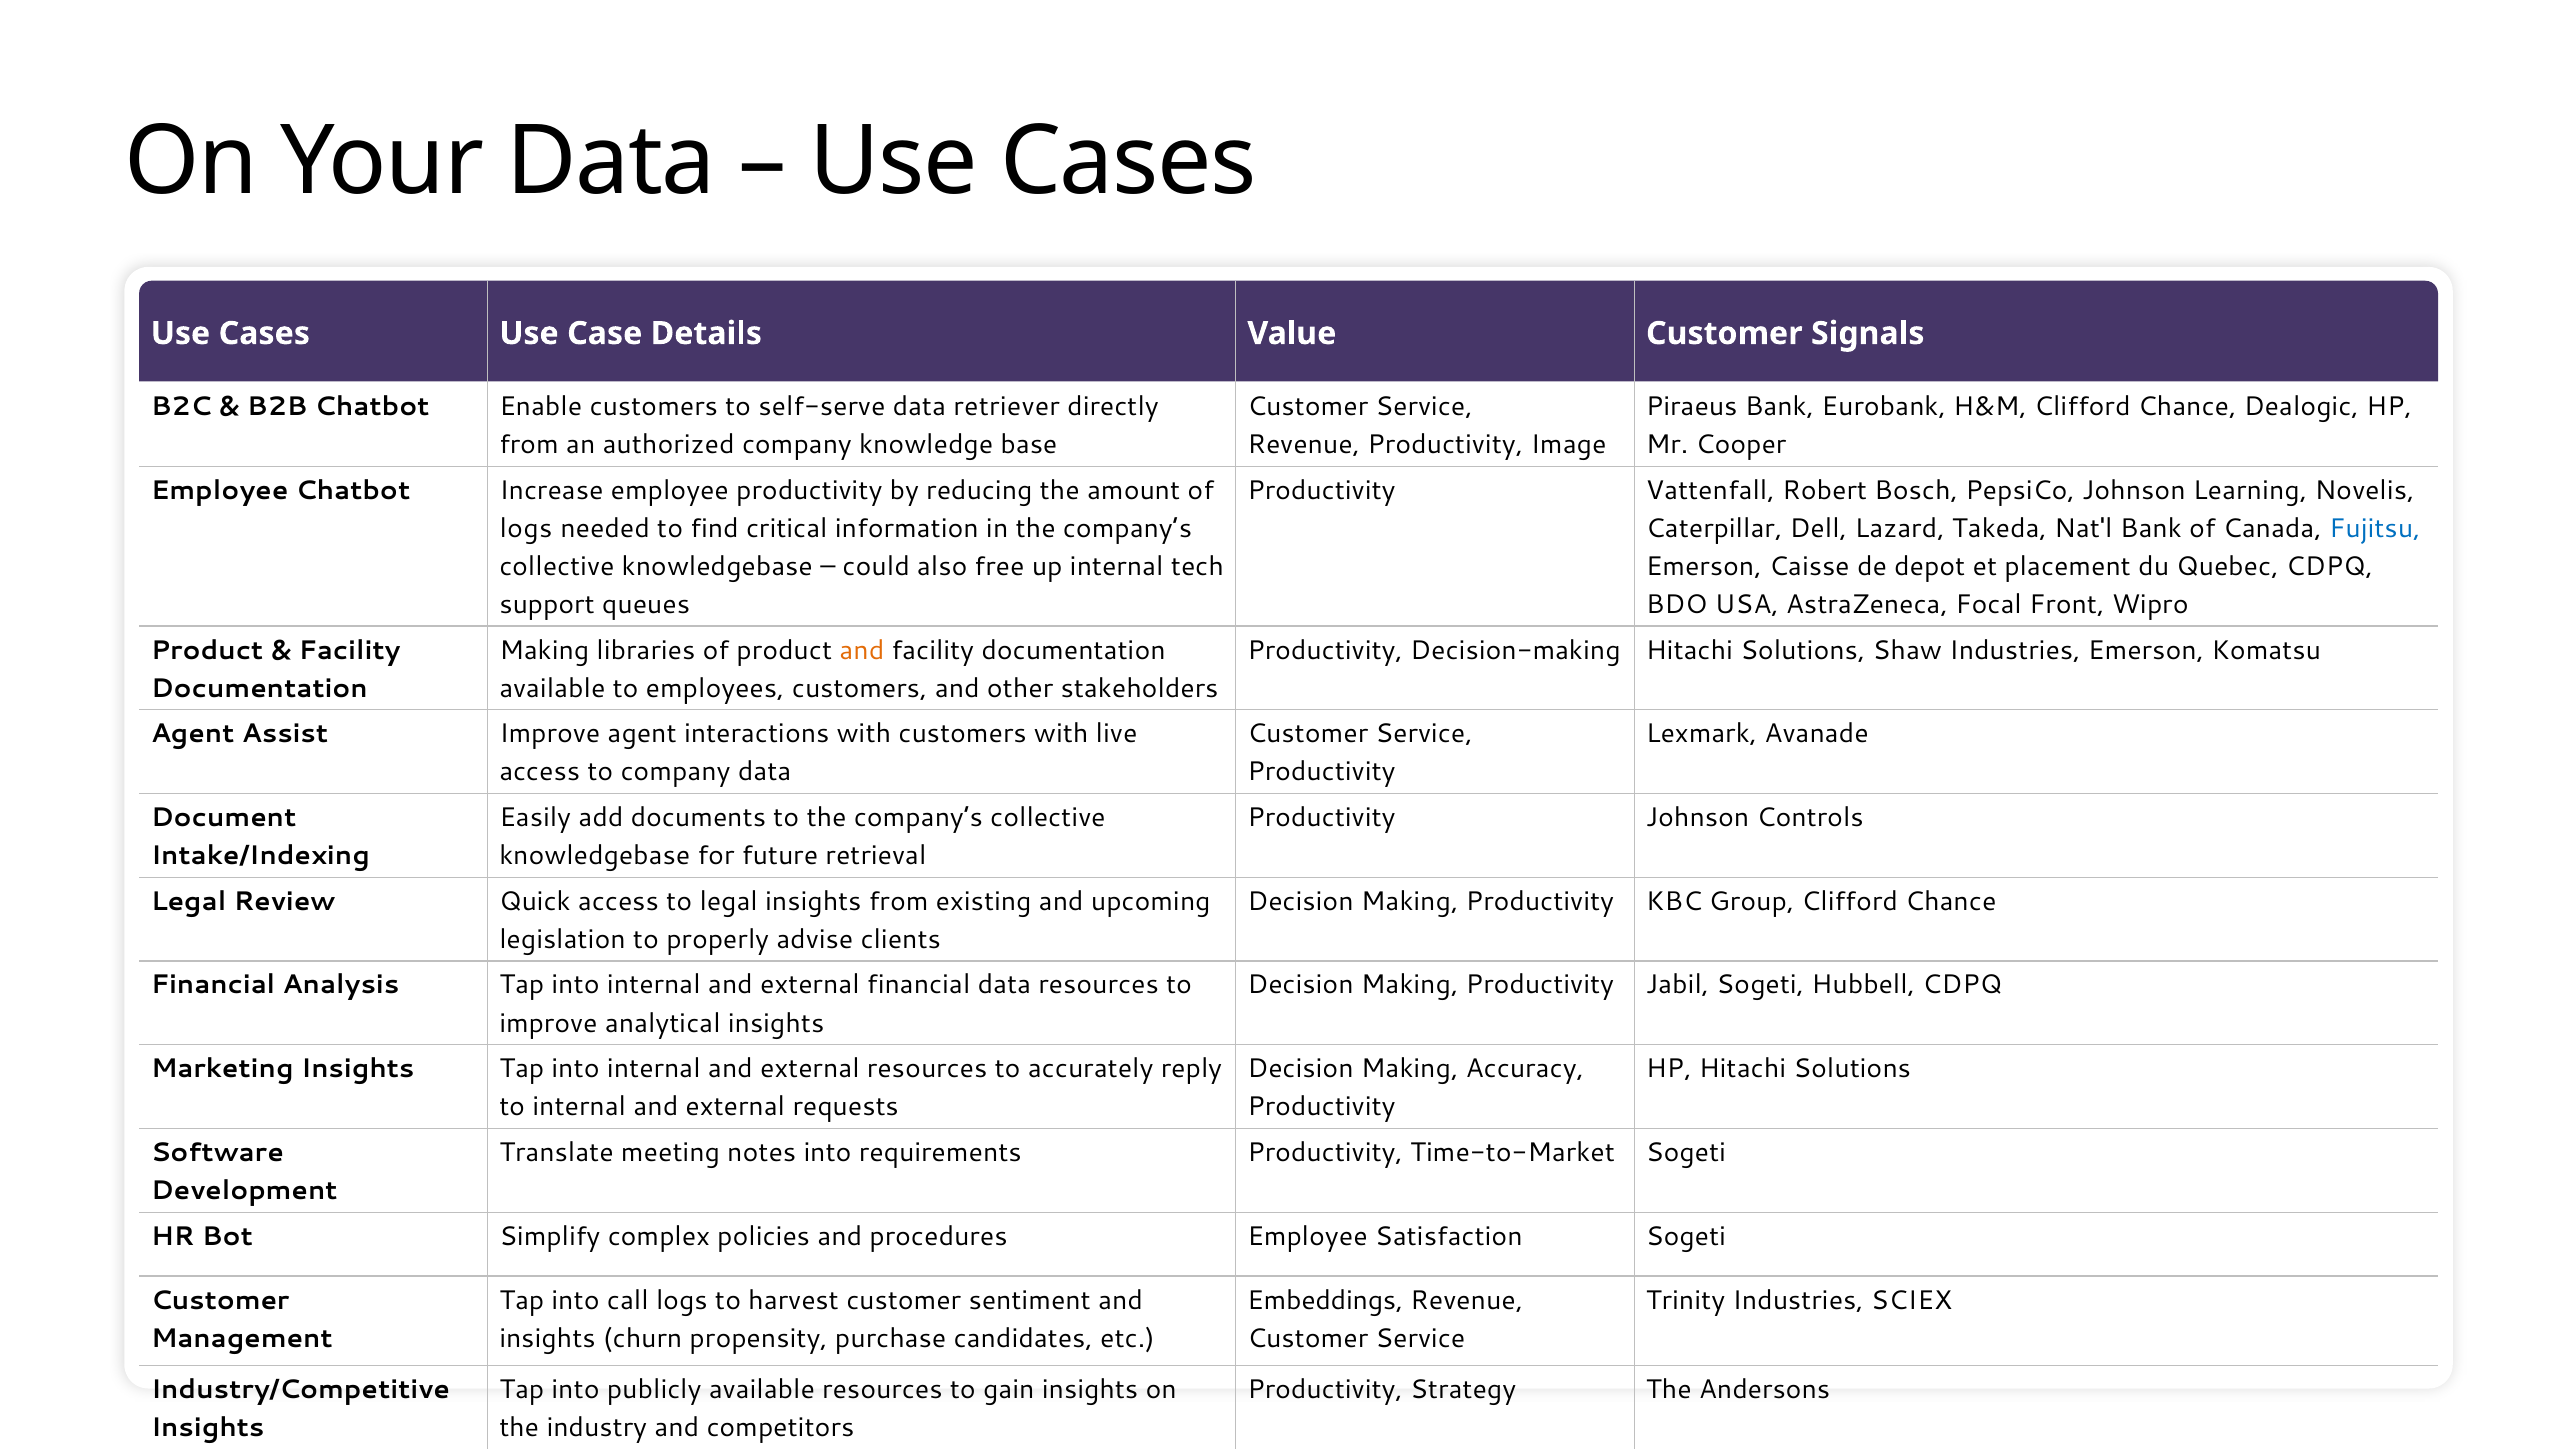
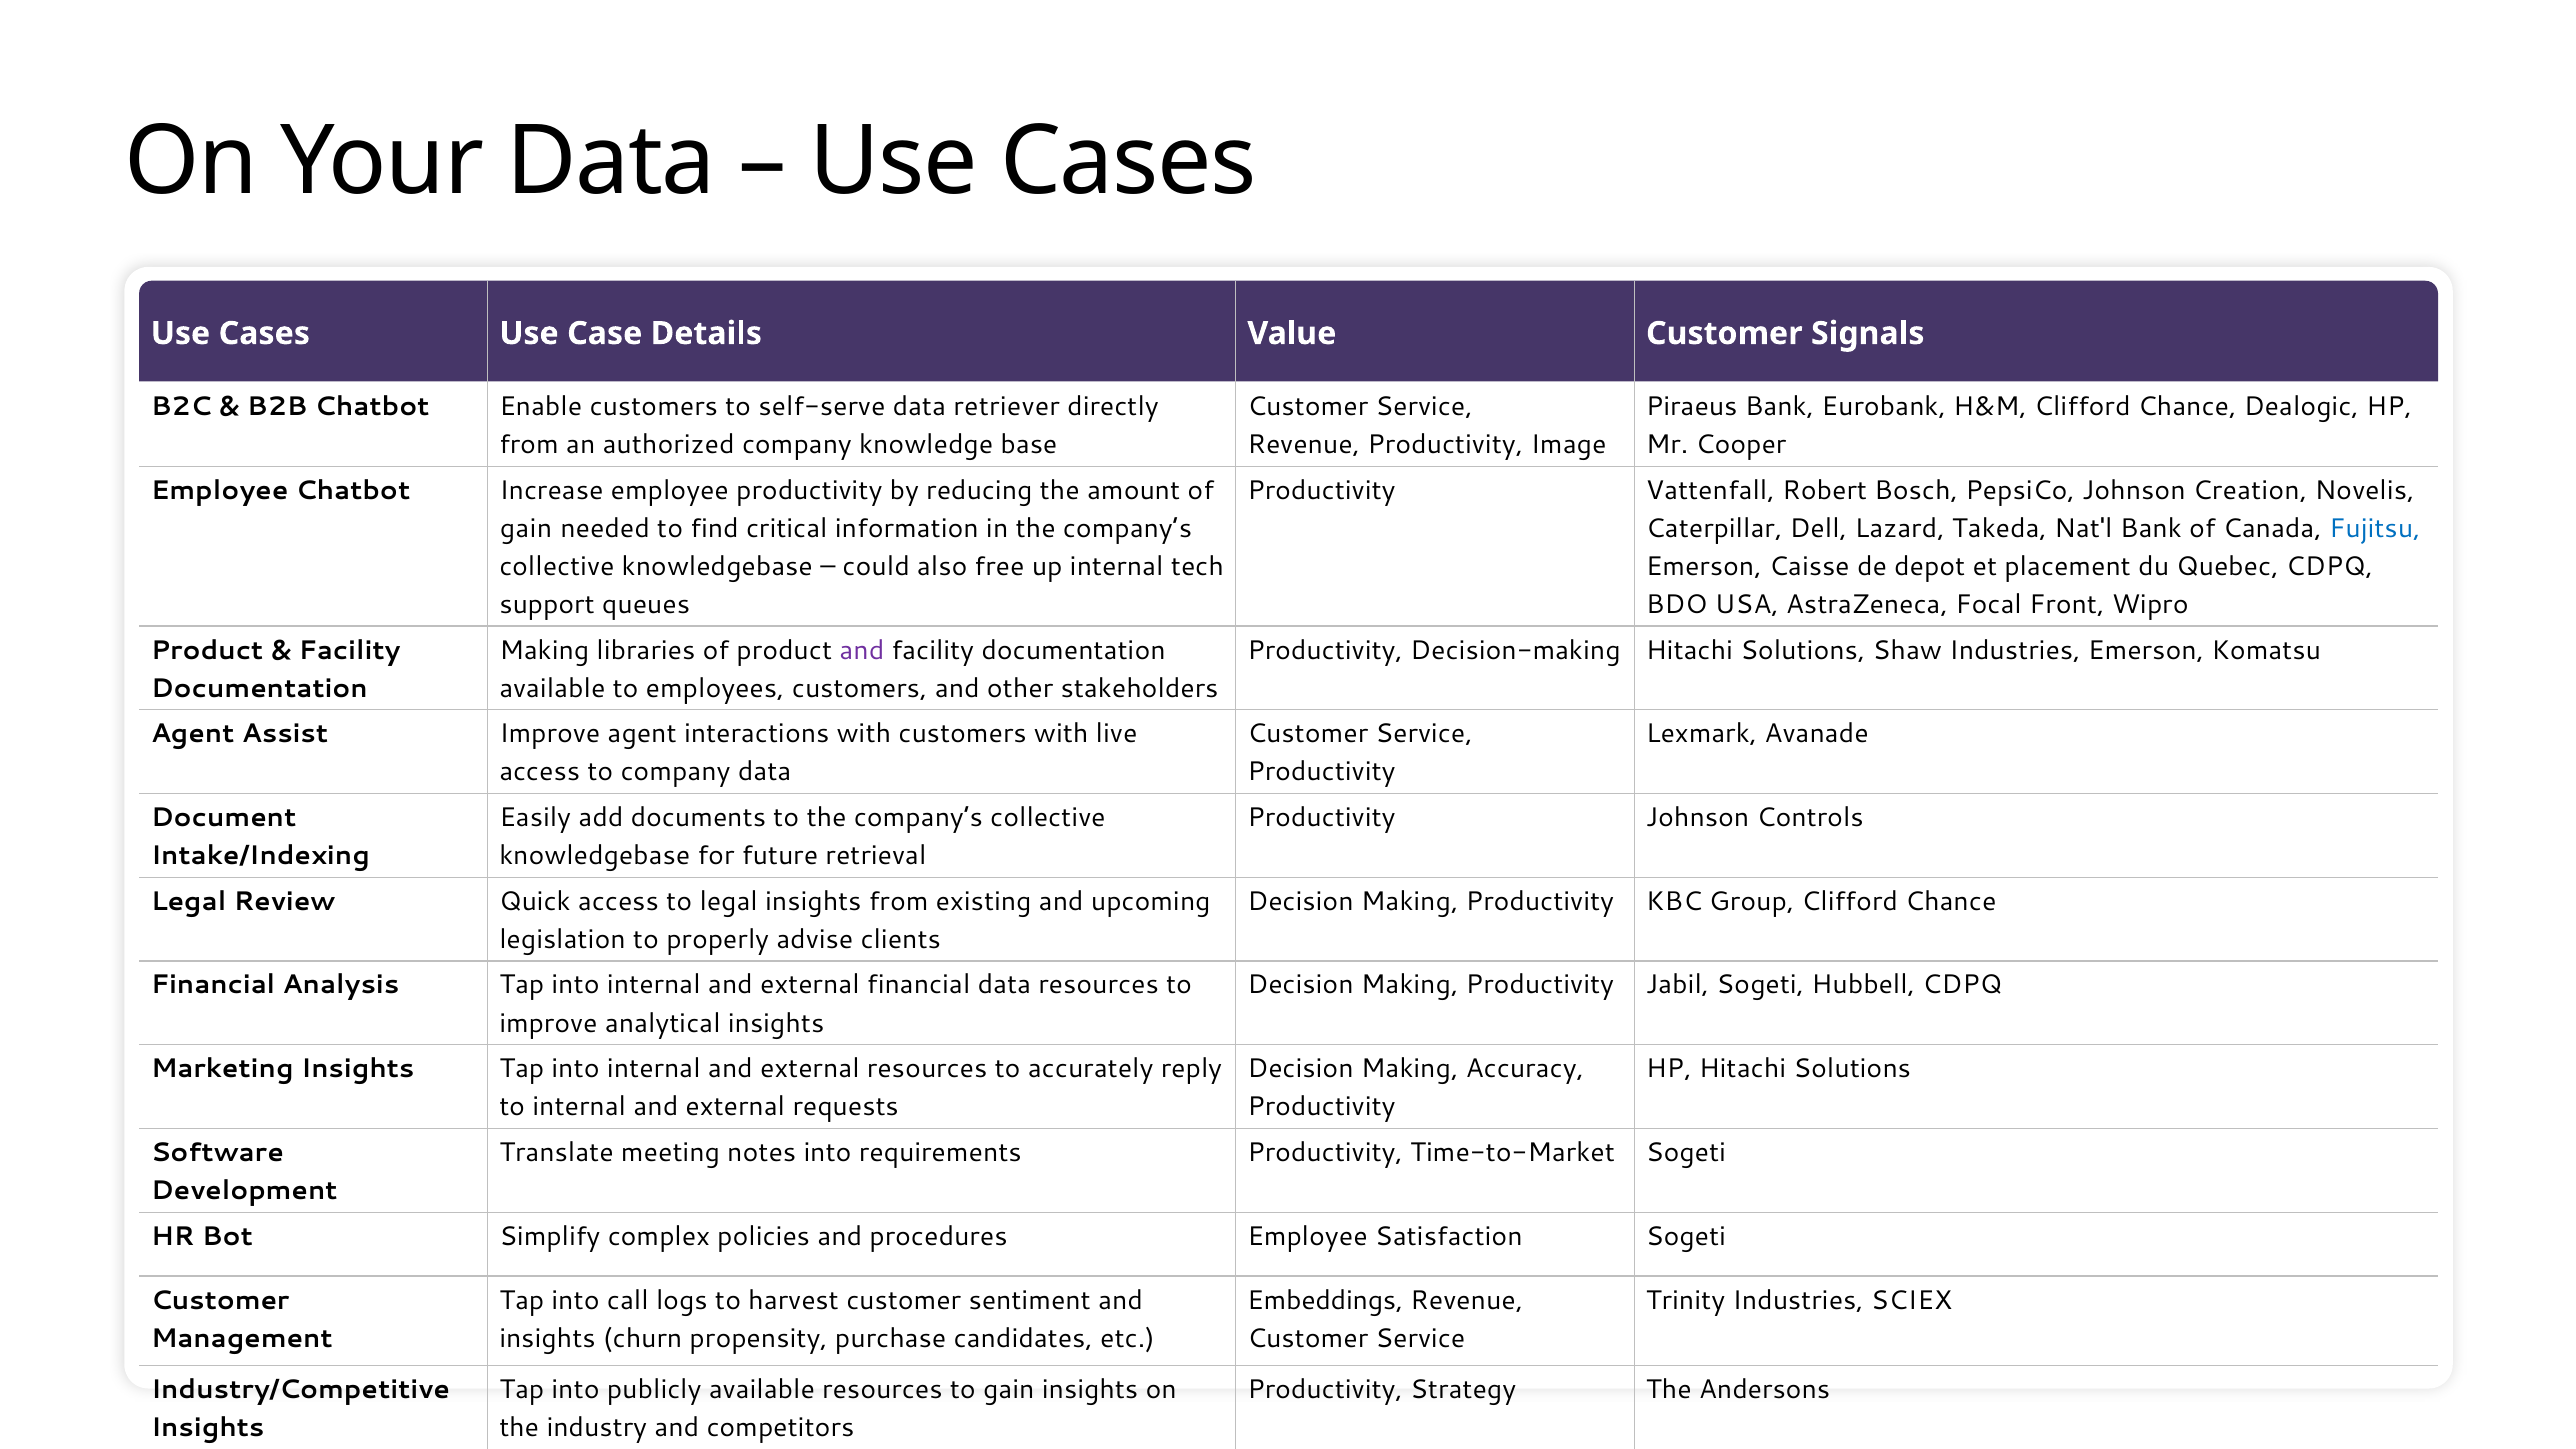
Learning: Learning -> Creation
logs at (526, 528): logs -> gain
and at (862, 650) colour: orange -> purple
